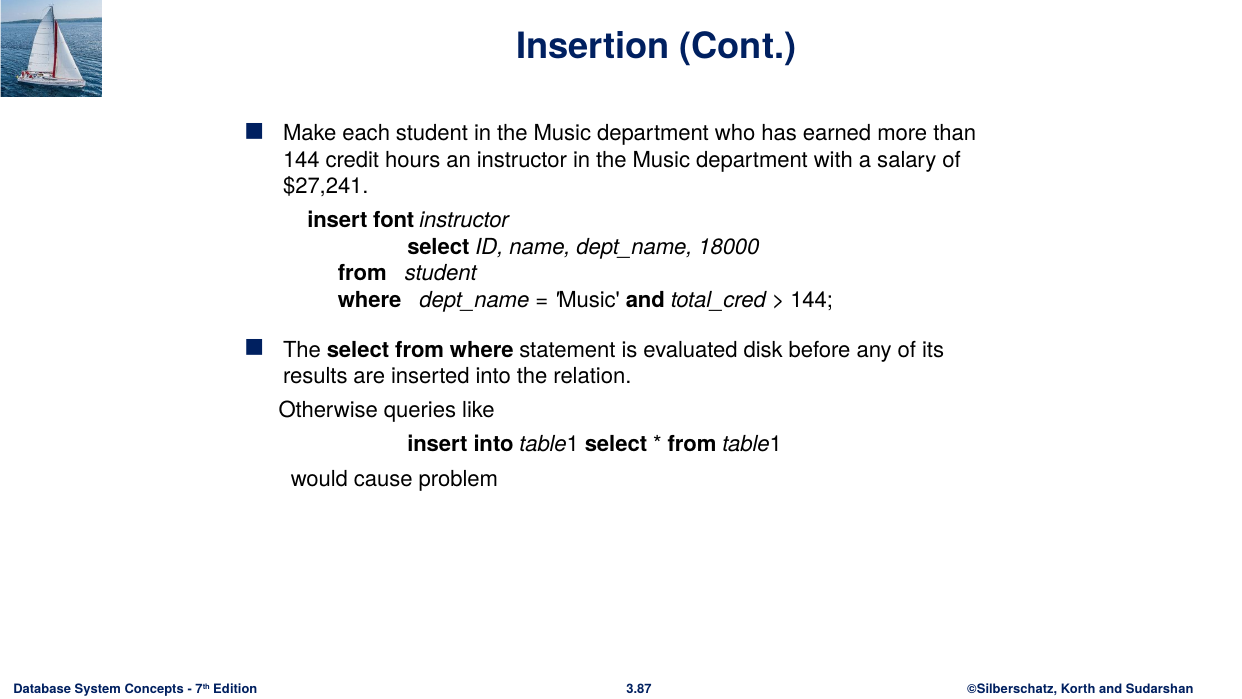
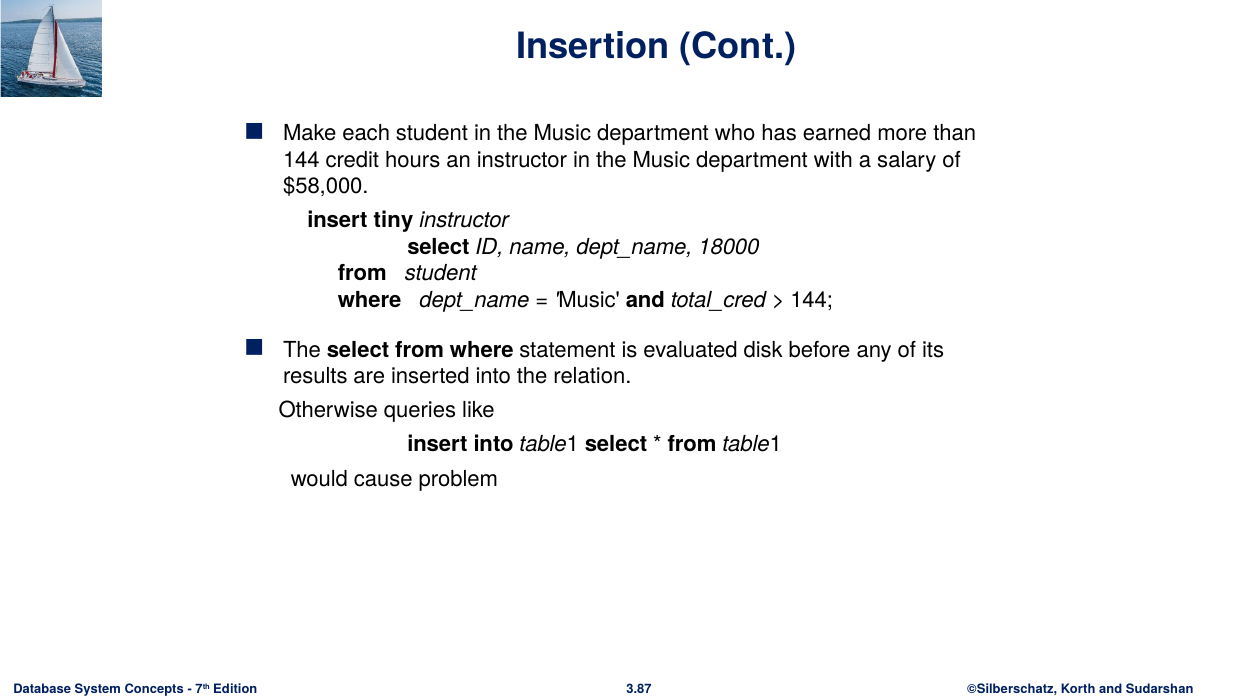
$27,241: $27,241 -> $58,000
font: font -> tiny
